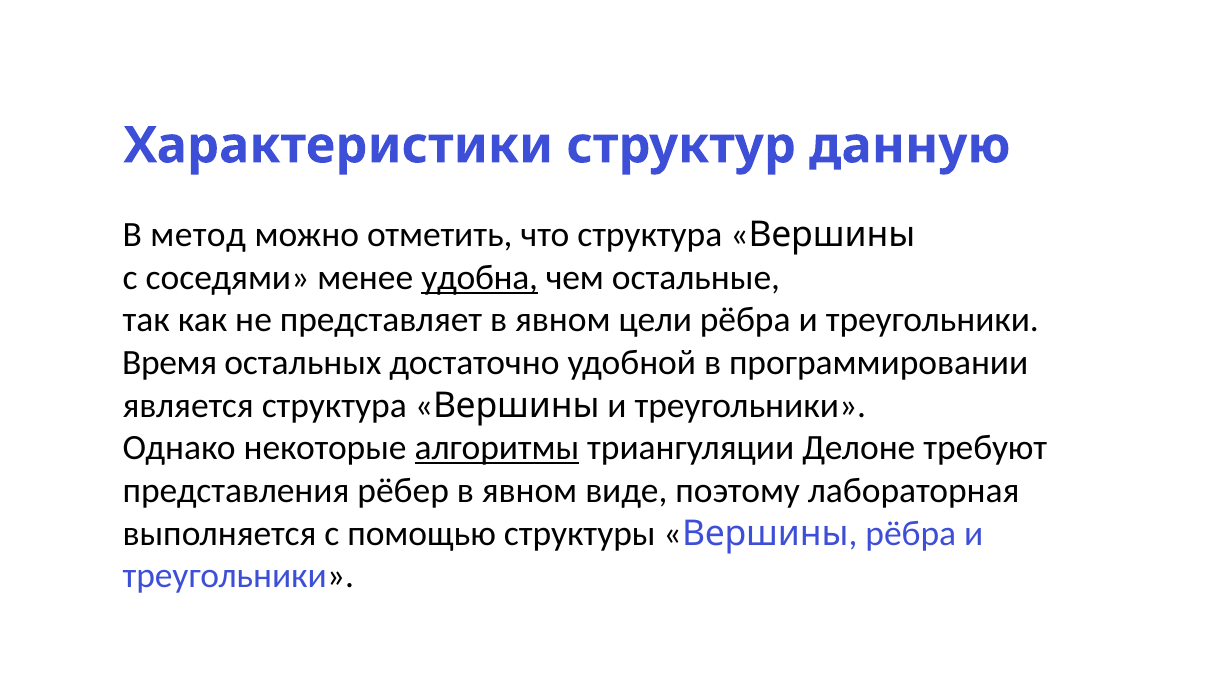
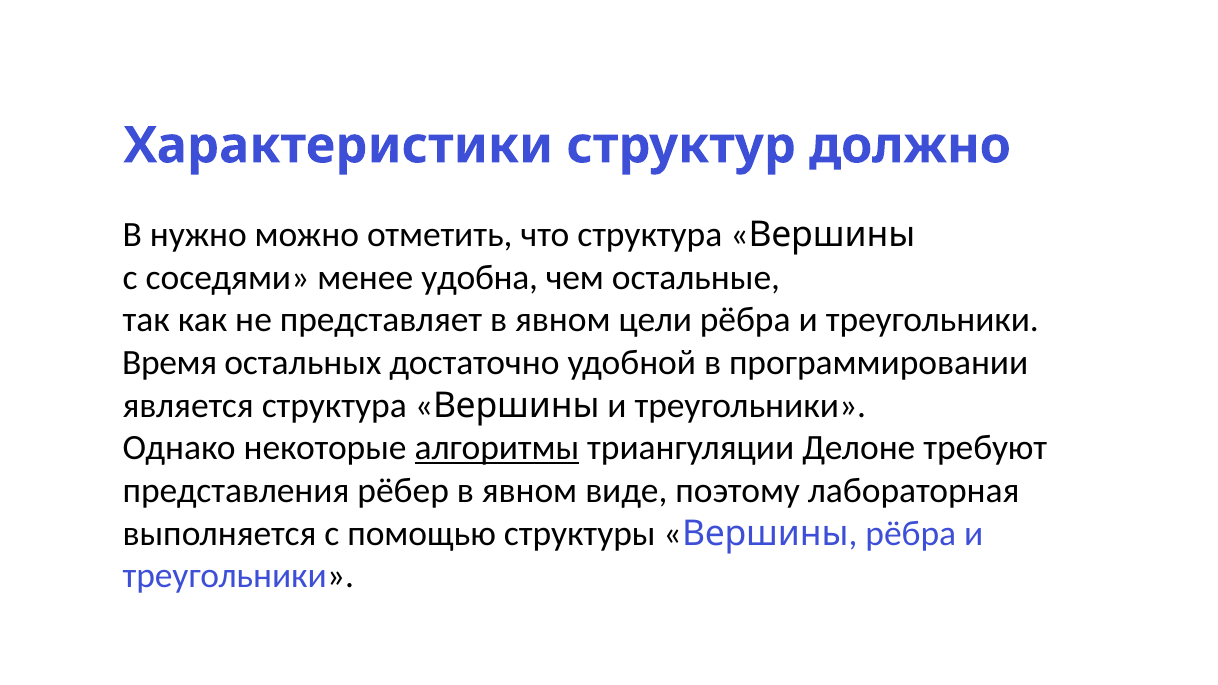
данную: данную -> должно
метод: метод -> нужно
удобна underline: present -> none
